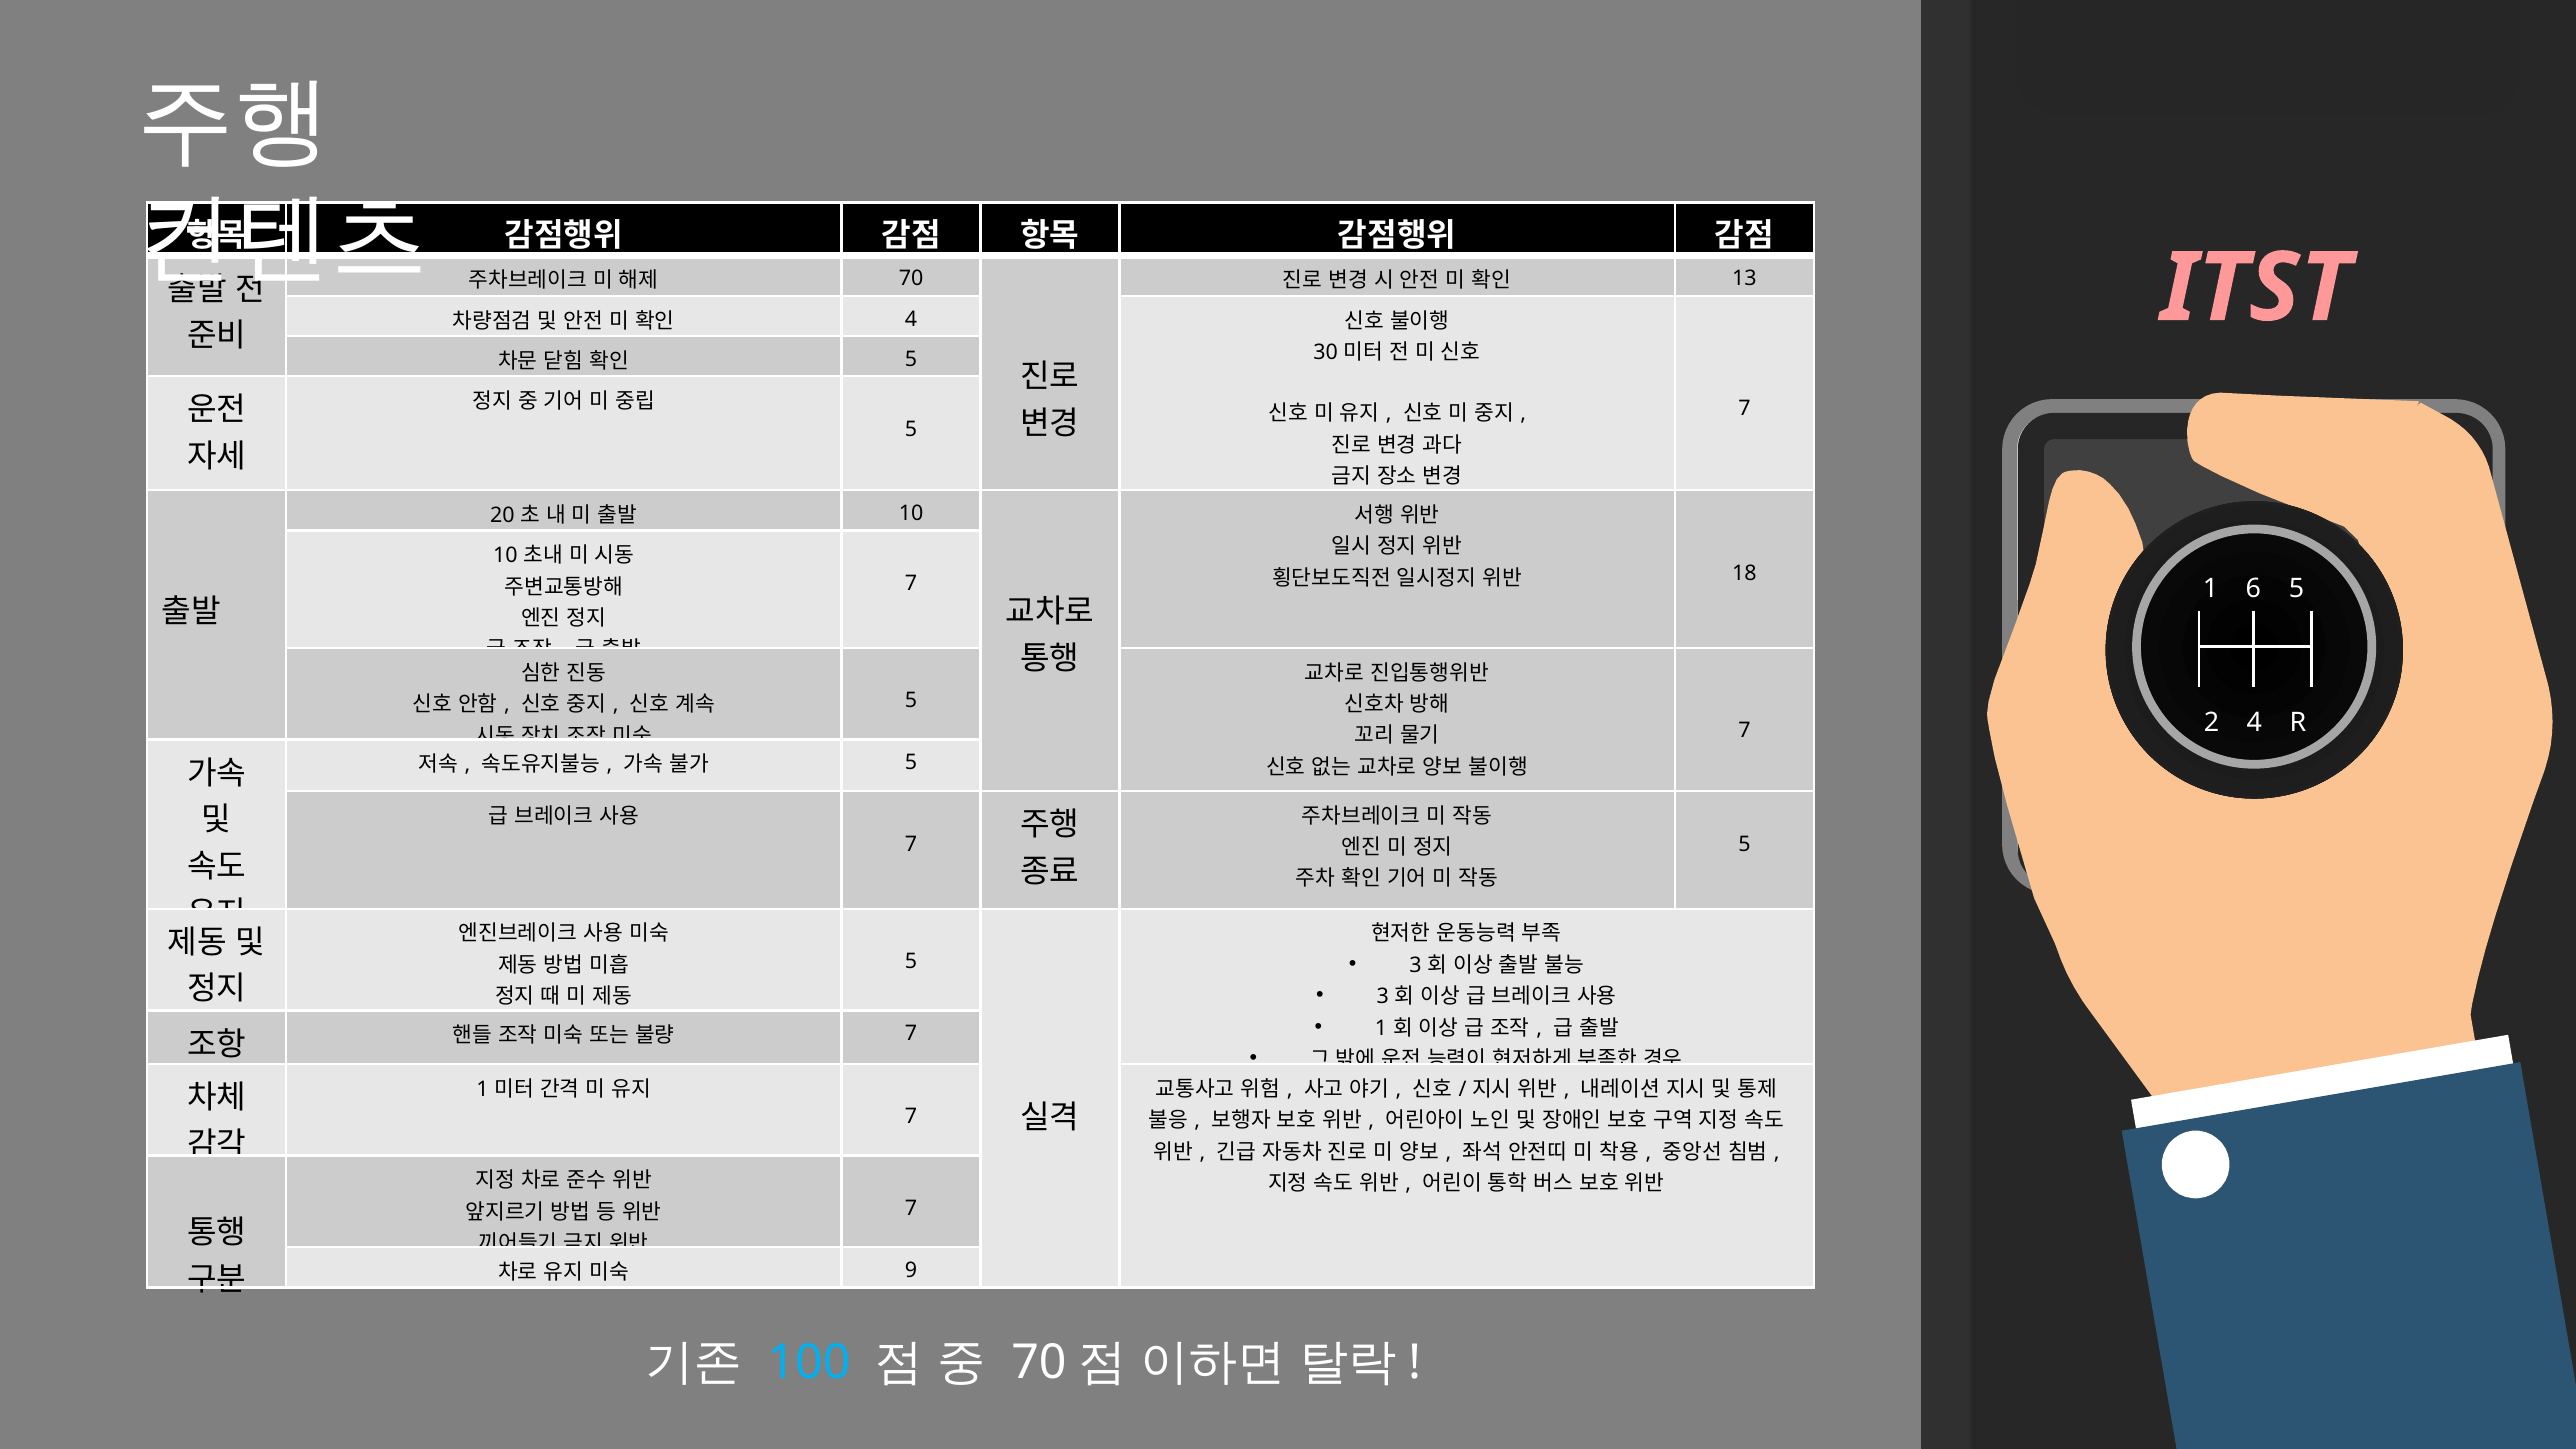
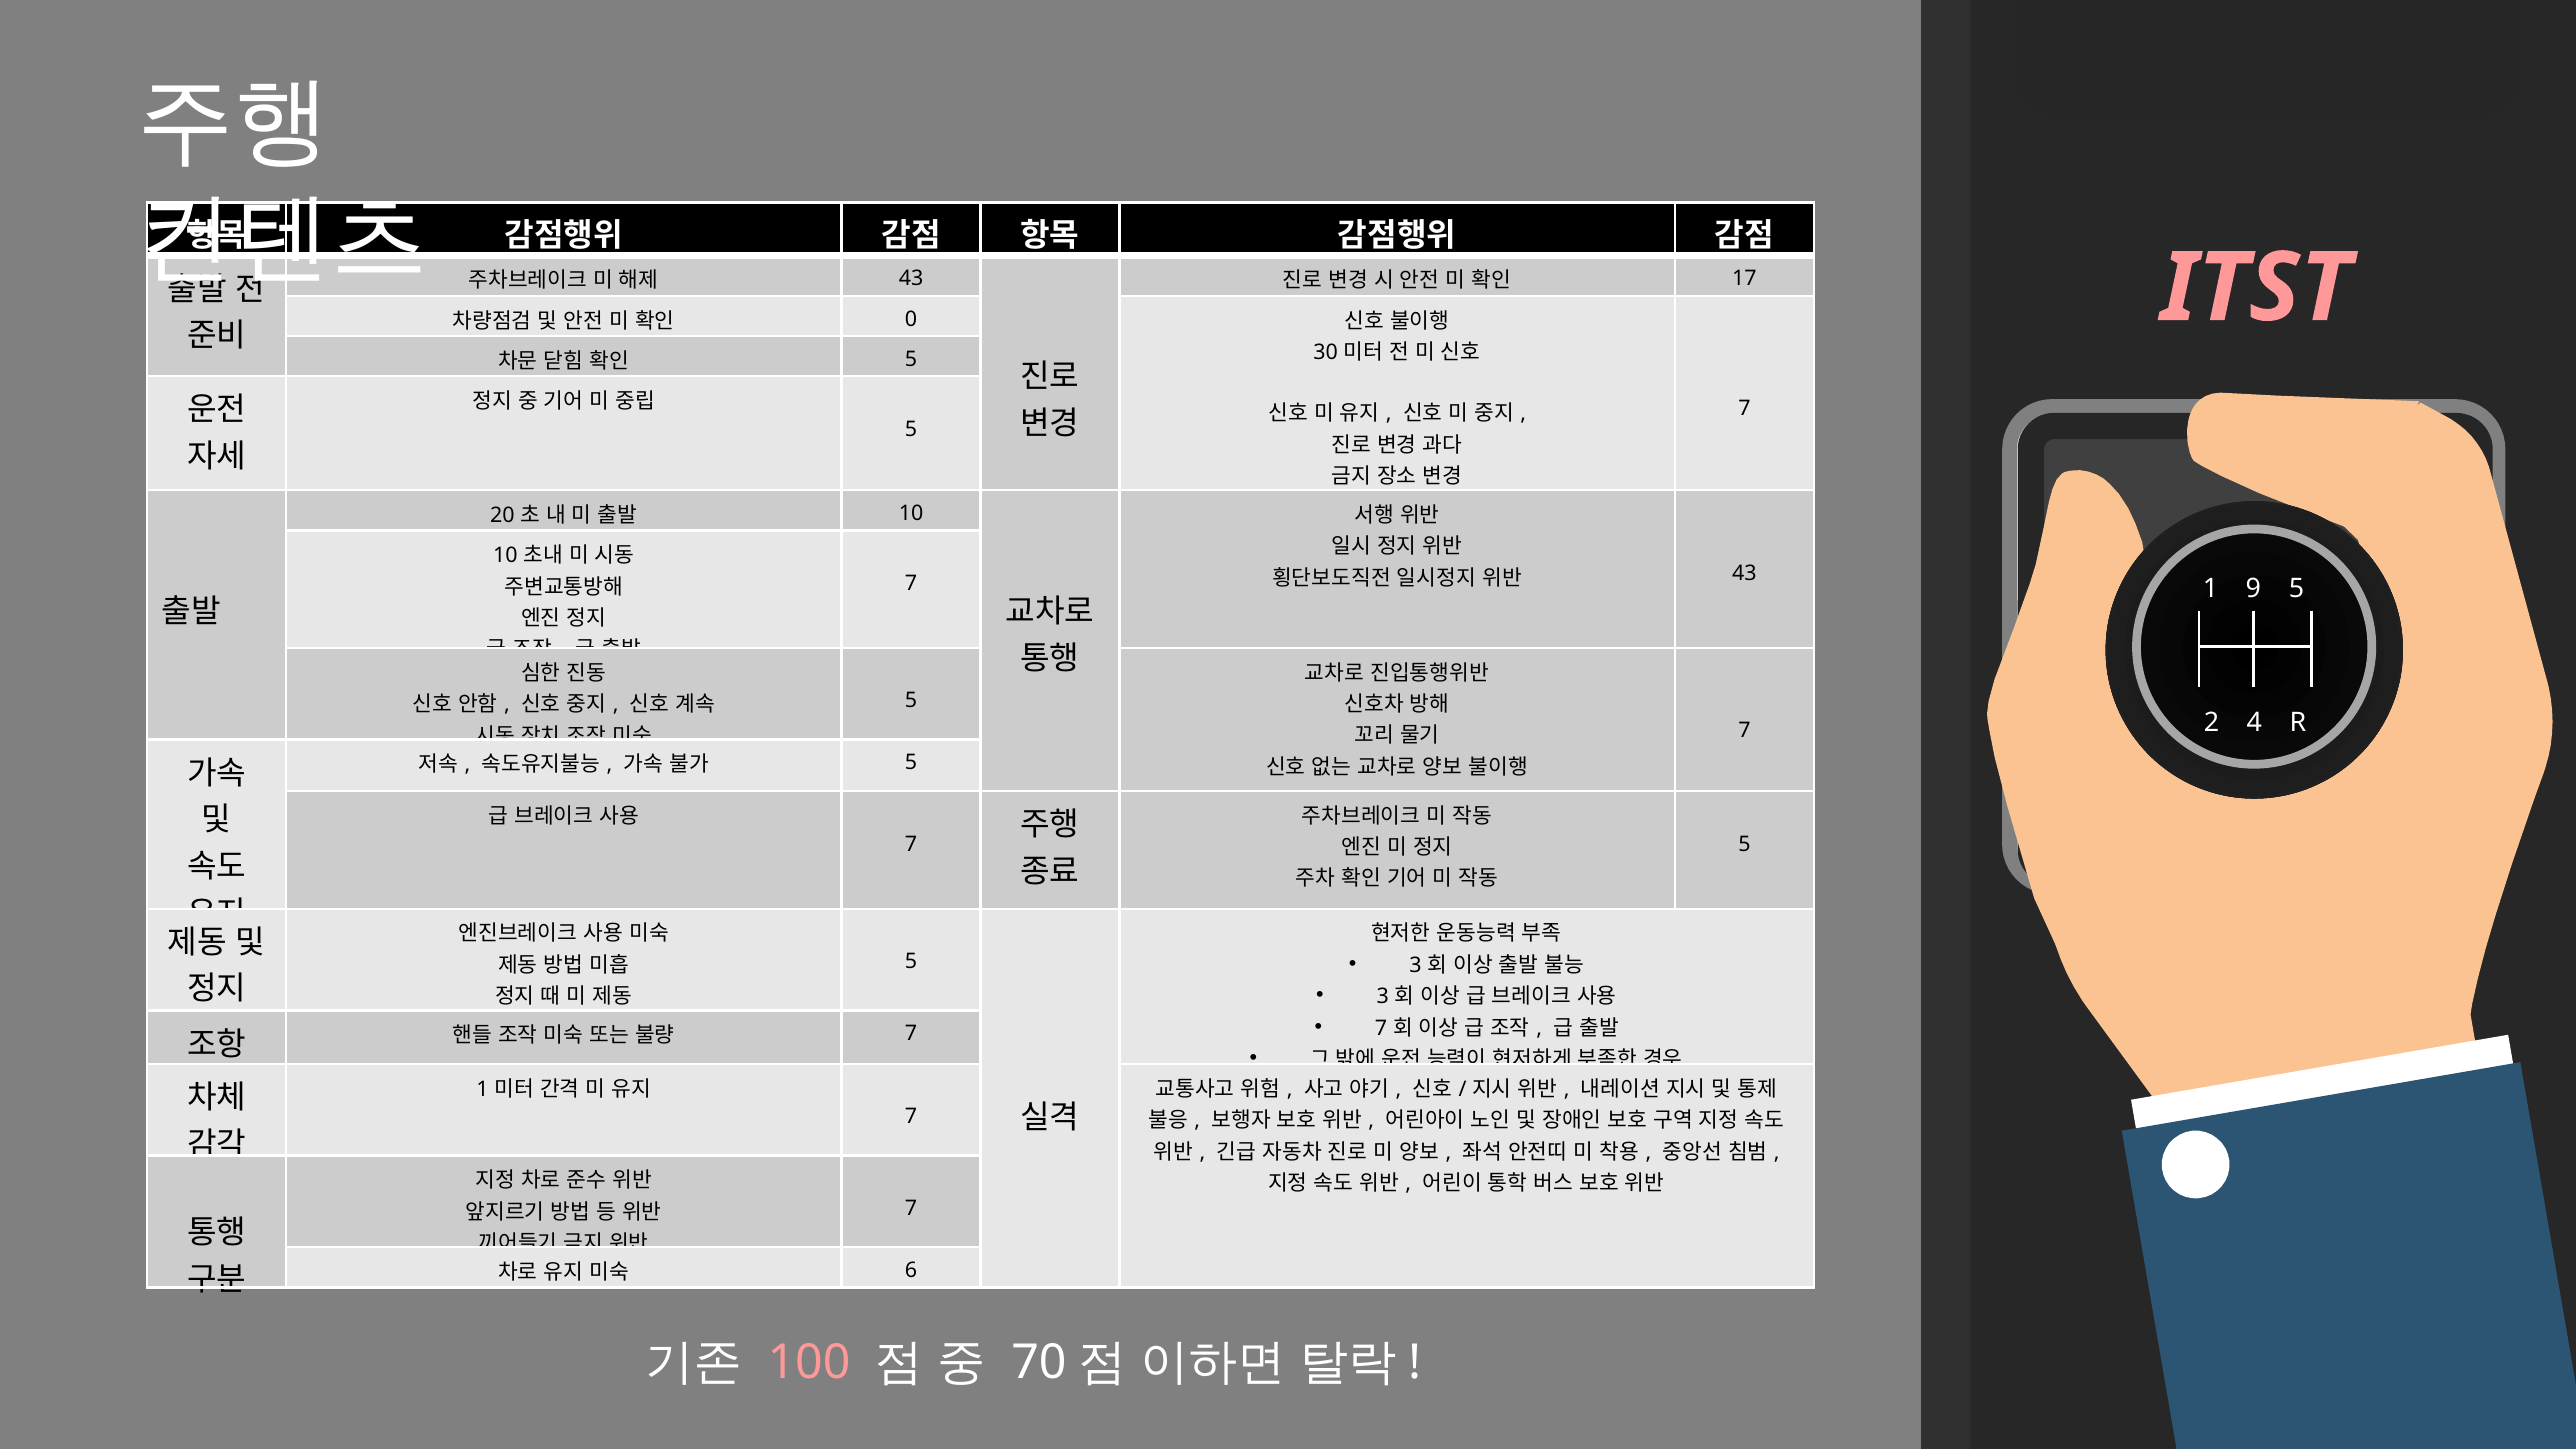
70 at (911, 279): 70 -> 43
13: 13 -> 17
4 at (911, 319): 4 -> 0
18 at (1744, 573): 18 -> 43
6: 6 -> 9
1 at (1381, 1028): 1 -> 7
9: 9 -> 6
100 colour: light blue -> pink
